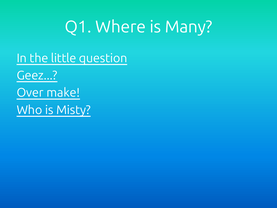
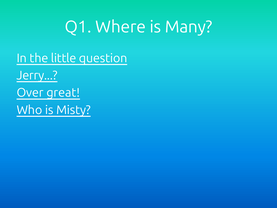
Geez: Geez -> Jerry
make: make -> great
